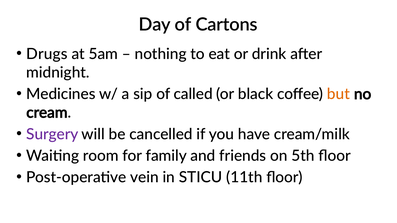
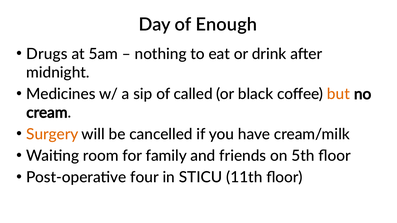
Cartons: Cartons -> Enough
Surgery colour: purple -> orange
vein: vein -> four
